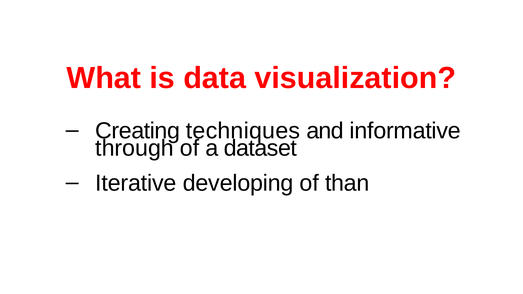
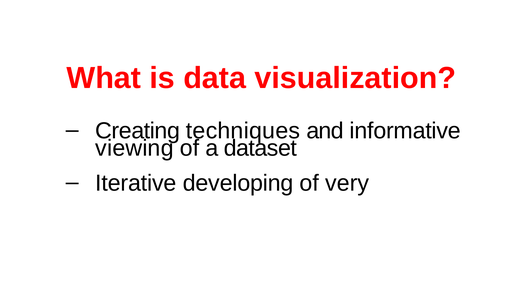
through: through -> viewing
than: than -> very
